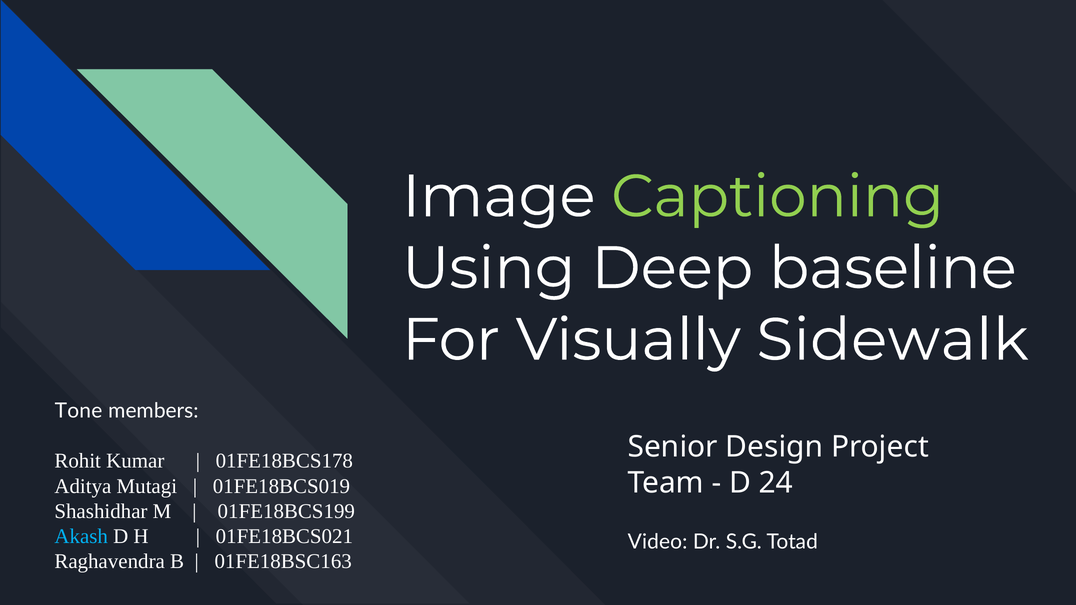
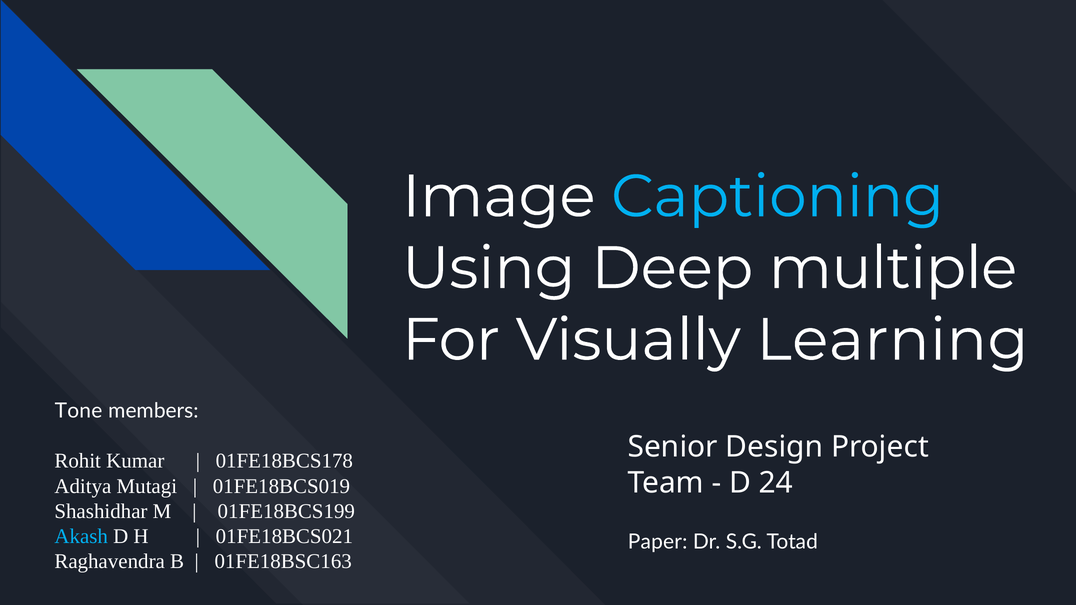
Captioning colour: light green -> light blue
baseline: baseline -> multiple
Sidewalk: Sidewalk -> Learning
Video: Video -> Paper
